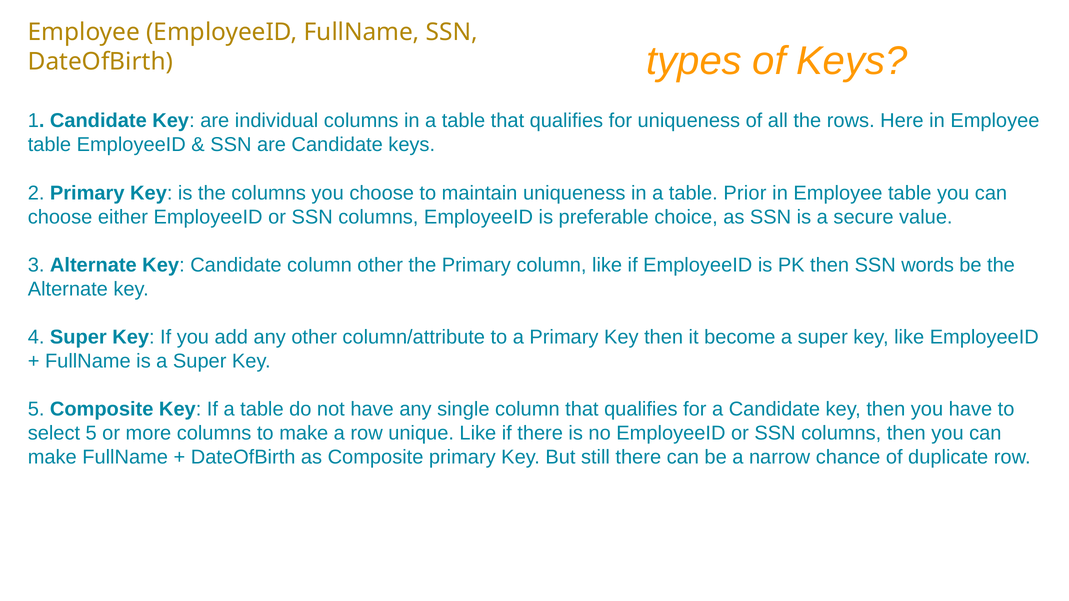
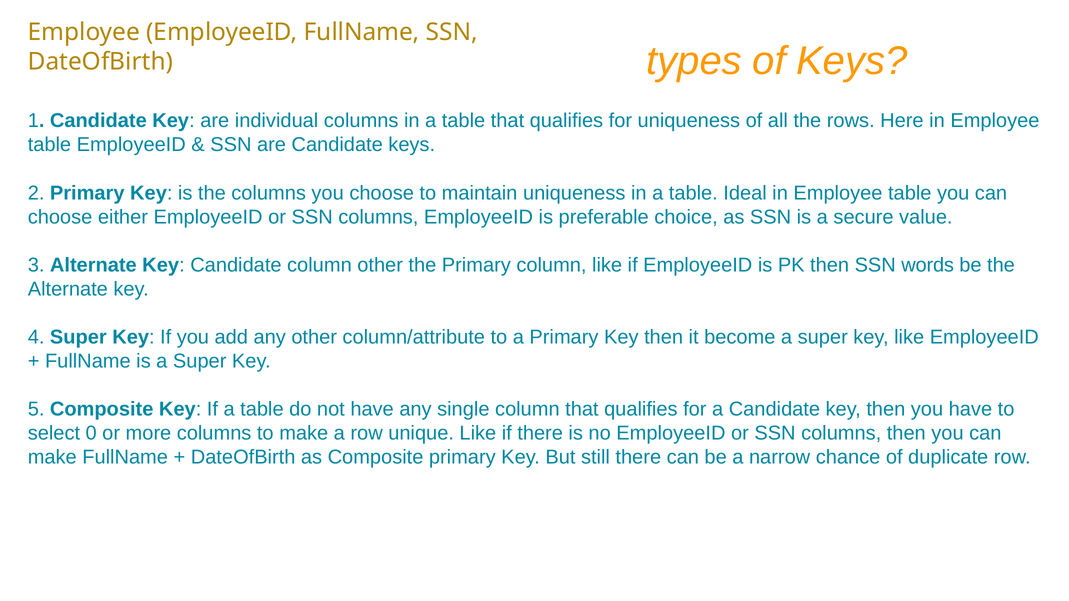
Prior: Prior -> Ideal
select 5: 5 -> 0
